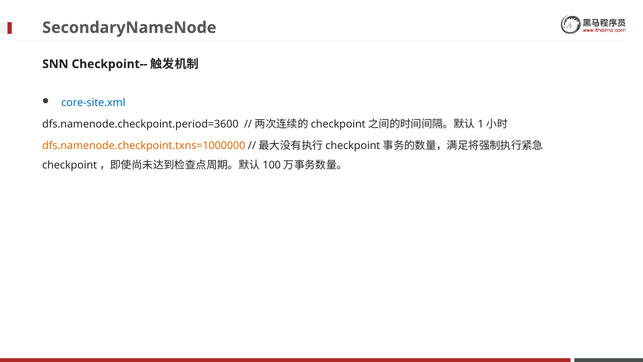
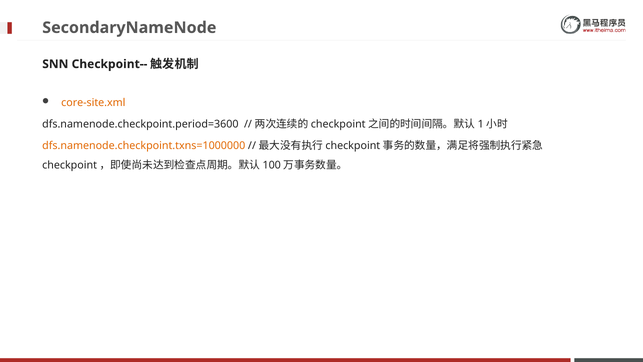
core-site.xml colour: blue -> orange
